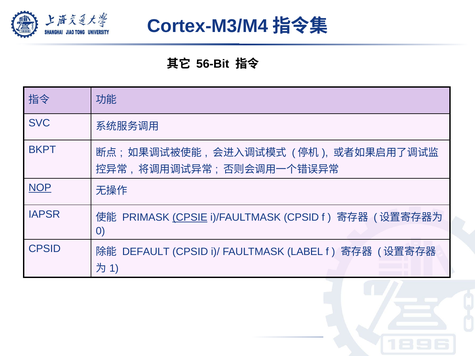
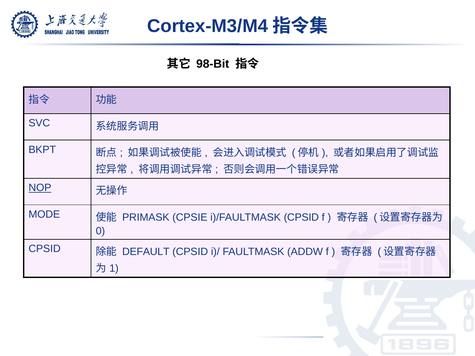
56-Bit: 56-Bit -> 98-Bit
IAPSR: IAPSR -> MODE
CPSIE underline: present -> none
LABEL: LABEL -> ADDW
